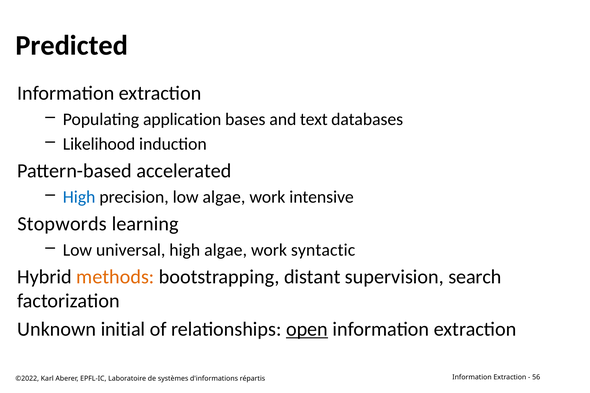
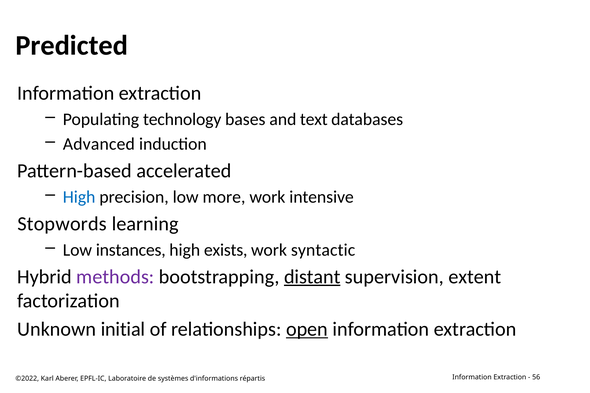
application: application -> technology
Likelihood: Likelihood -> Advanced
low algae: algae -> more
universal: universal -> instances
high algae: algae -> exists
methods colour: orange -> purple
distant underline: none -> present
search: search -> extent
